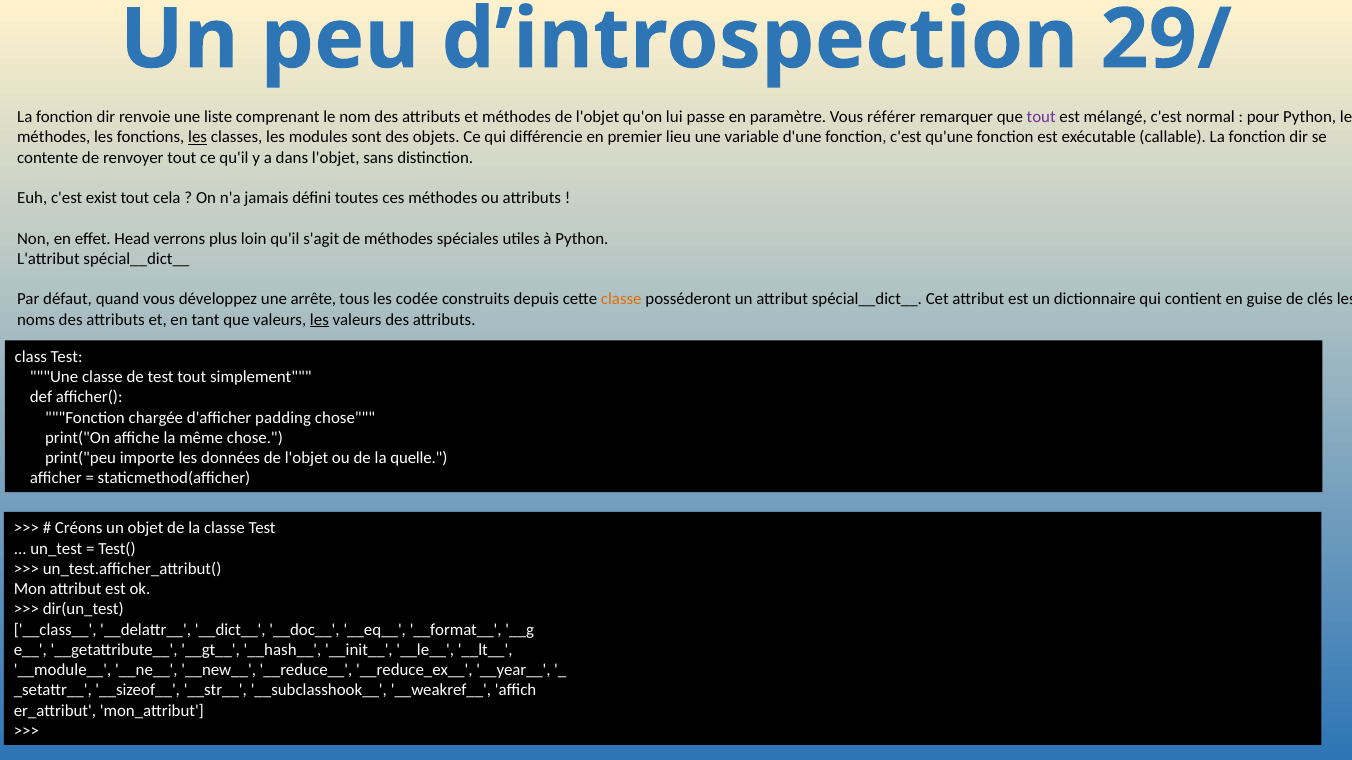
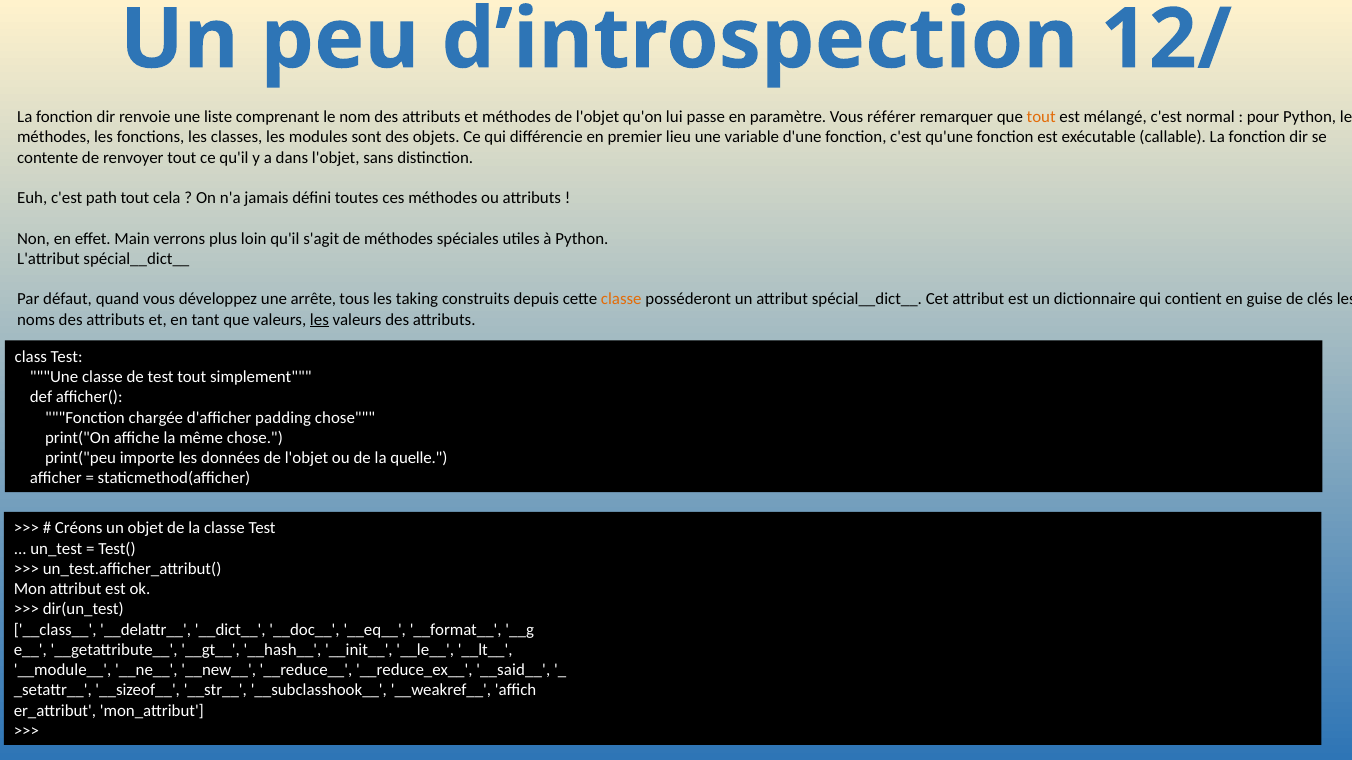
29/: 29/ -> 12/
tout at (1041, 117) colour: purple -> orange
les at (198, 137) underline: present -> none
exist: exist -> path
Head: Head -> Main
codée: codée -> taking
__year__: __year__ -> __said__
